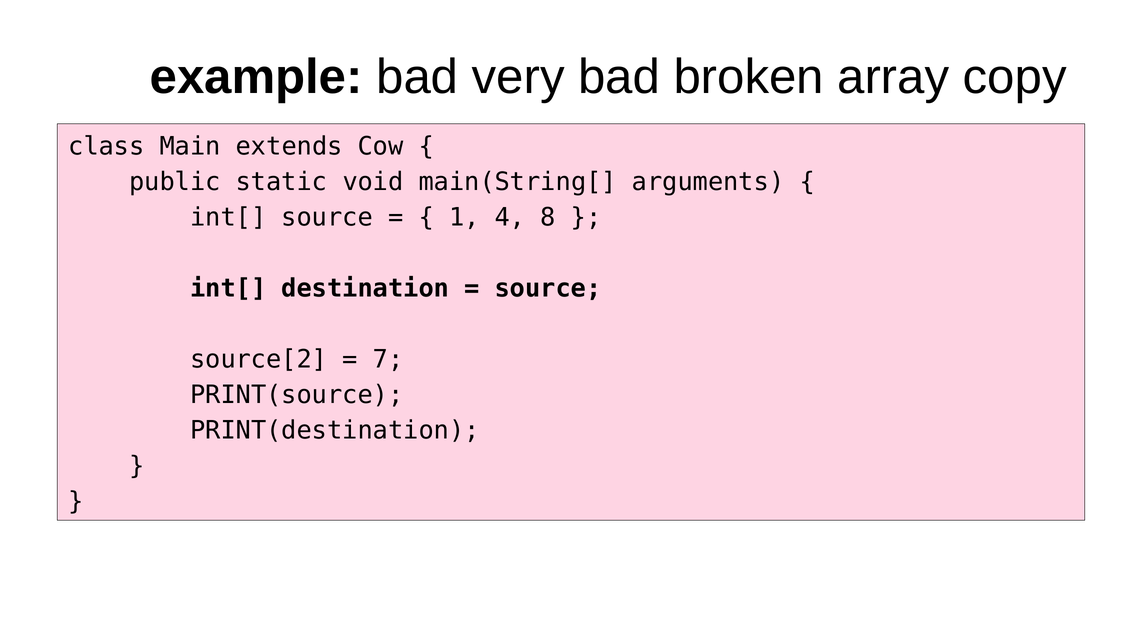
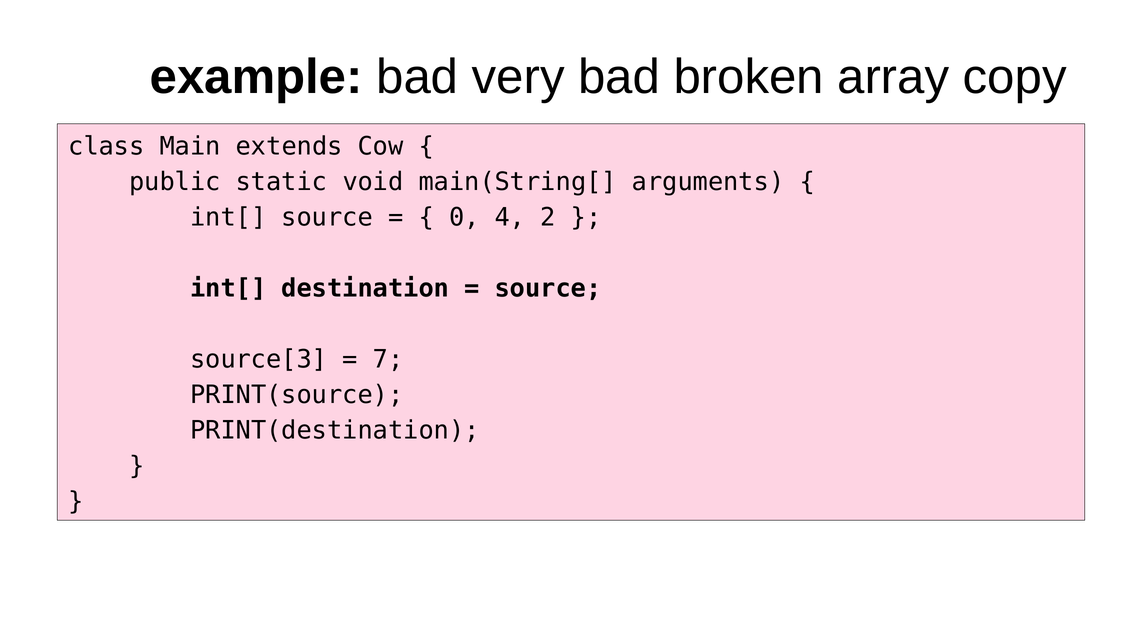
1: 1 -> 0
8: 8 -> 2
source[2: source[2 -> source[3
